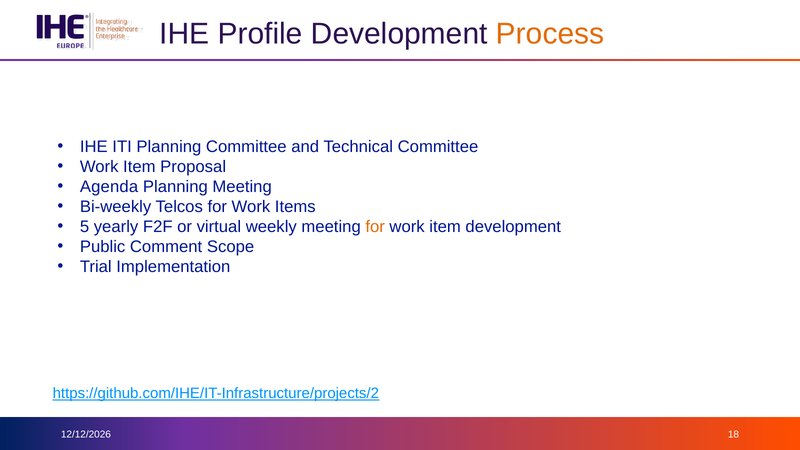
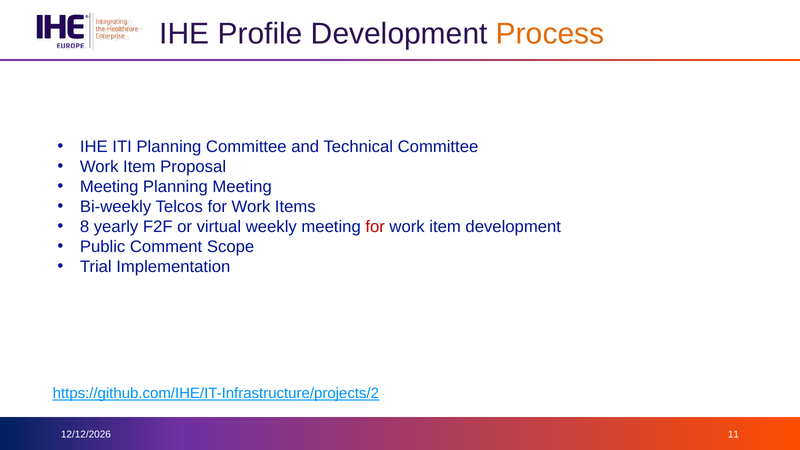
Agenda at (109, 187): Agenda -> Meeting
5: 5 -> 8
for at (375, 227) colour: orange -> red
18: 18 -> 11
